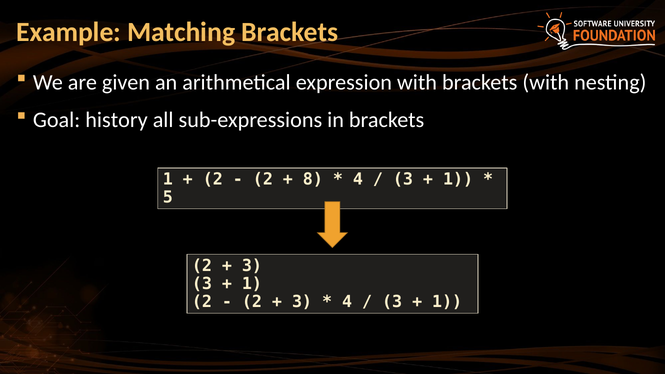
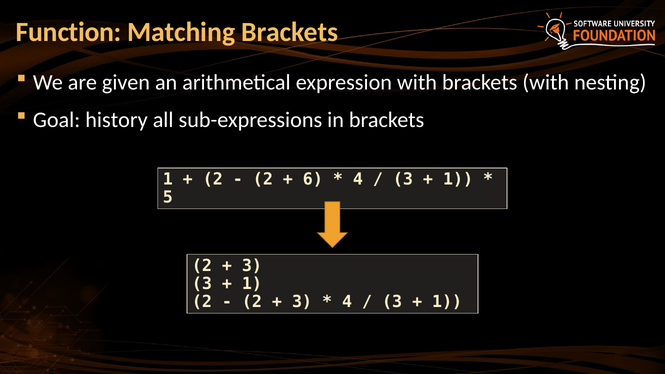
Example: Example -> Function
8: 8 -> 6
